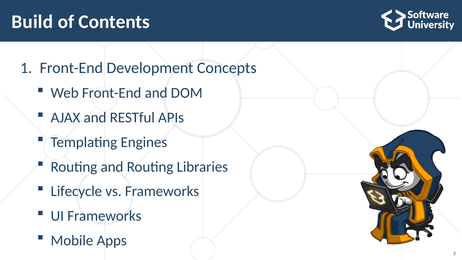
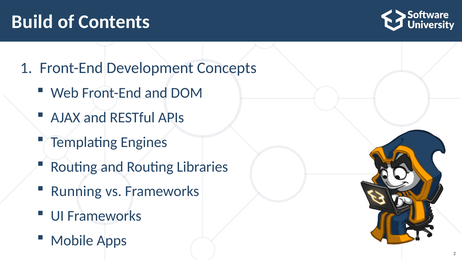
Lifecycle: Lifecycle -> Running
